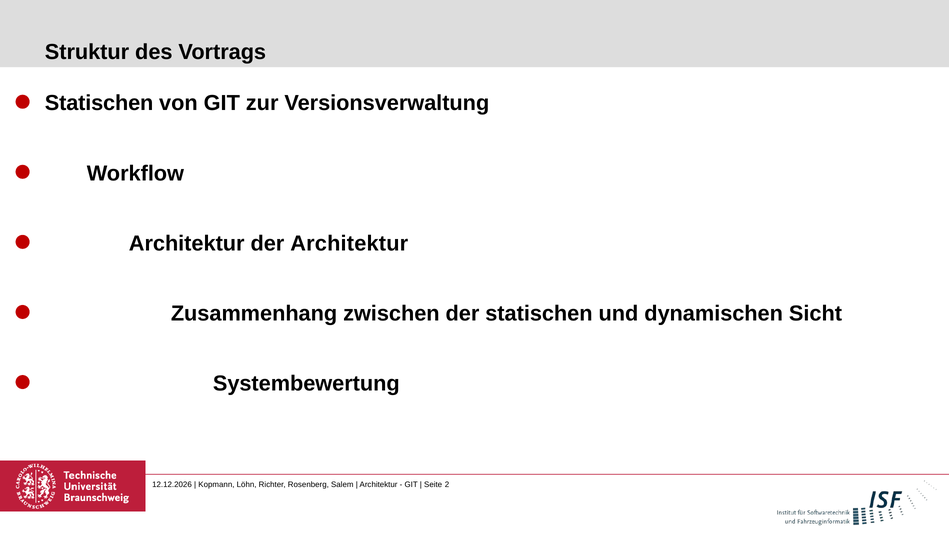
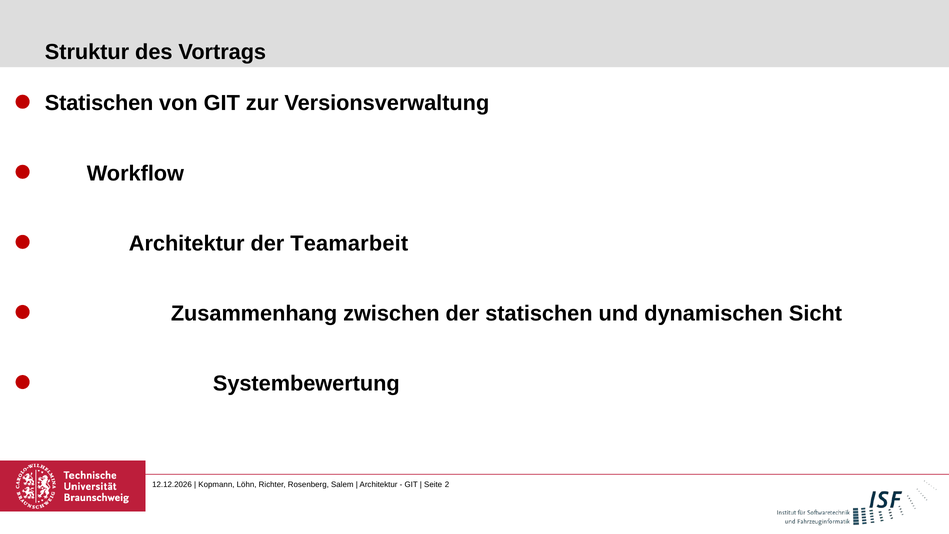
der Architektur: Architektur -> Teamarbeit
